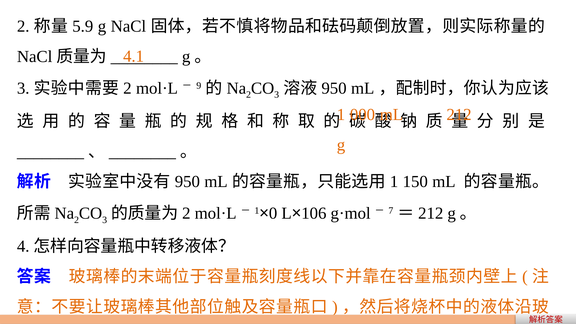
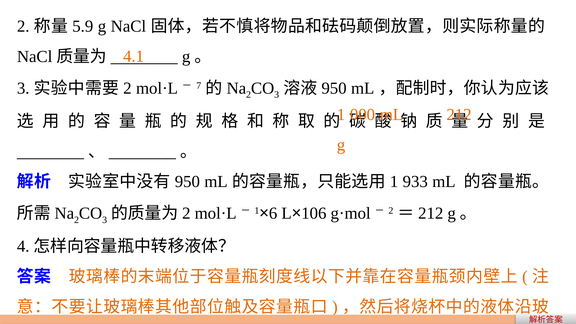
9: 9 -> 7
150: 150 -> 933
0: 0 -> 6
7 at (391, 211): 7 -> 2
